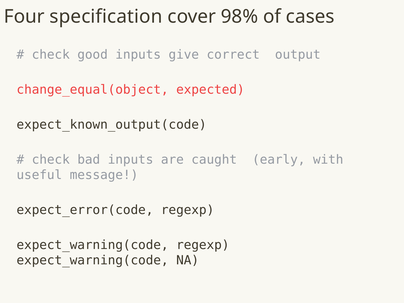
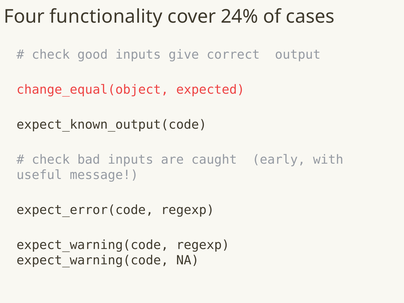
specification: specification -> functionality
98%: 98% -> 24%
